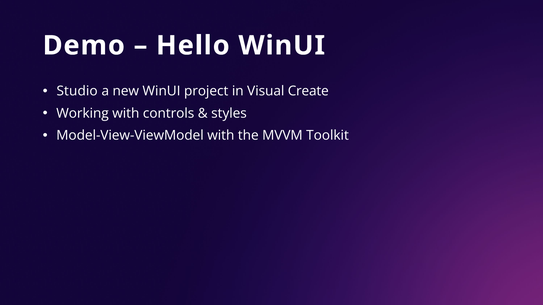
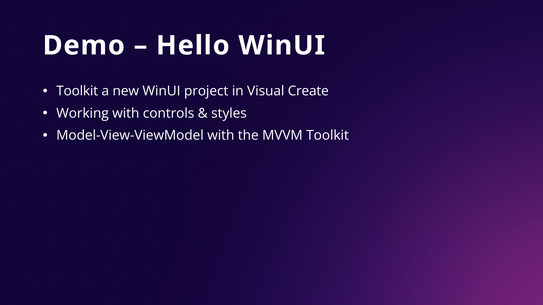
Studio at (77, 91): Studio -> Toolkit
